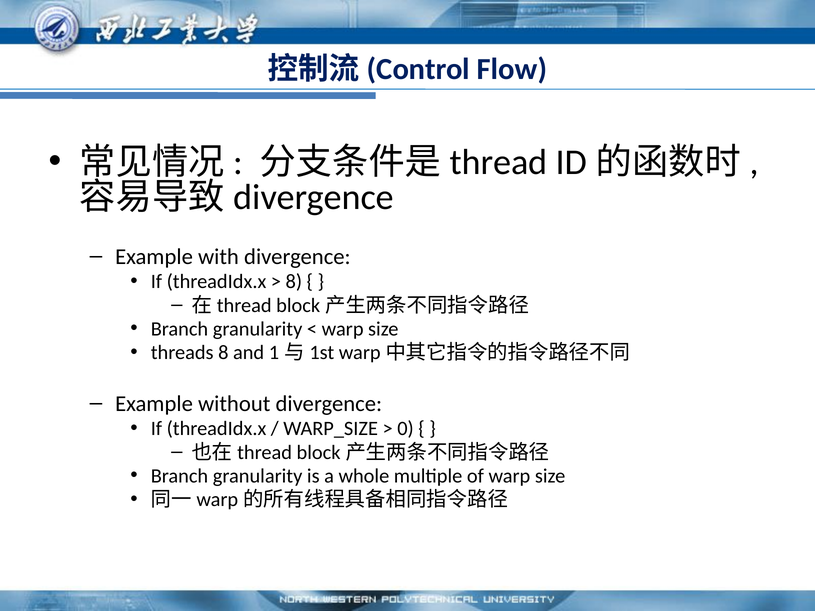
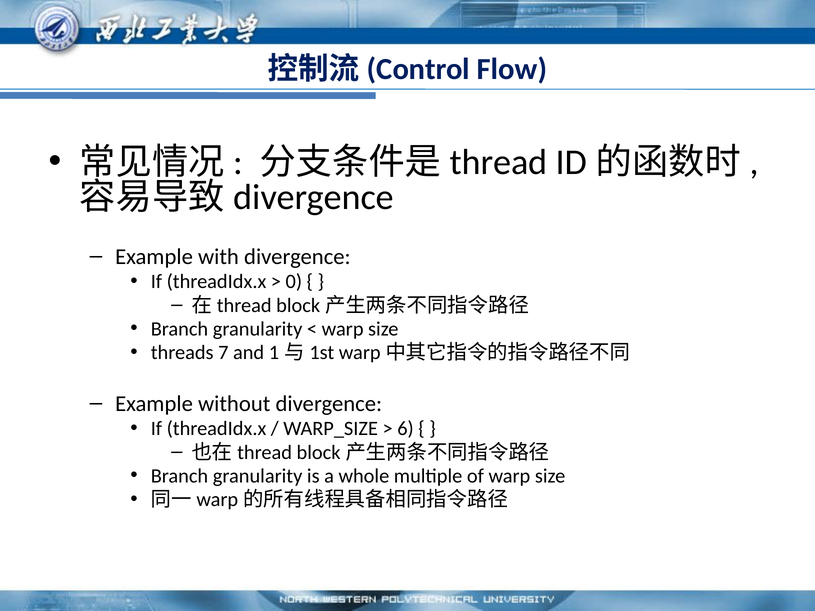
8 at (294, 282): 8 -> 0
threads 8: 8 -> 7
0: 0 -> 6
